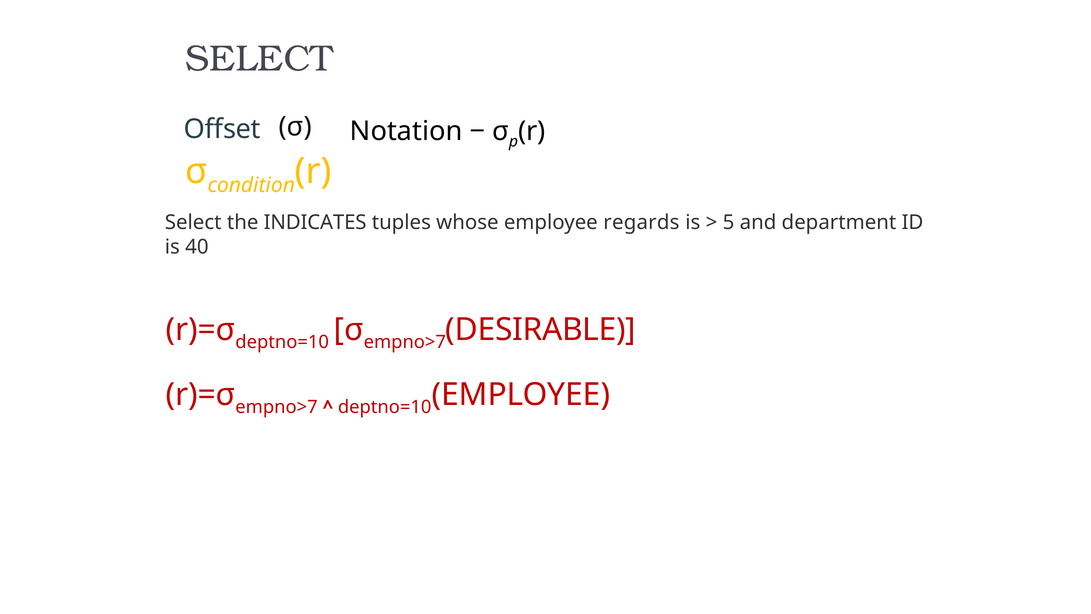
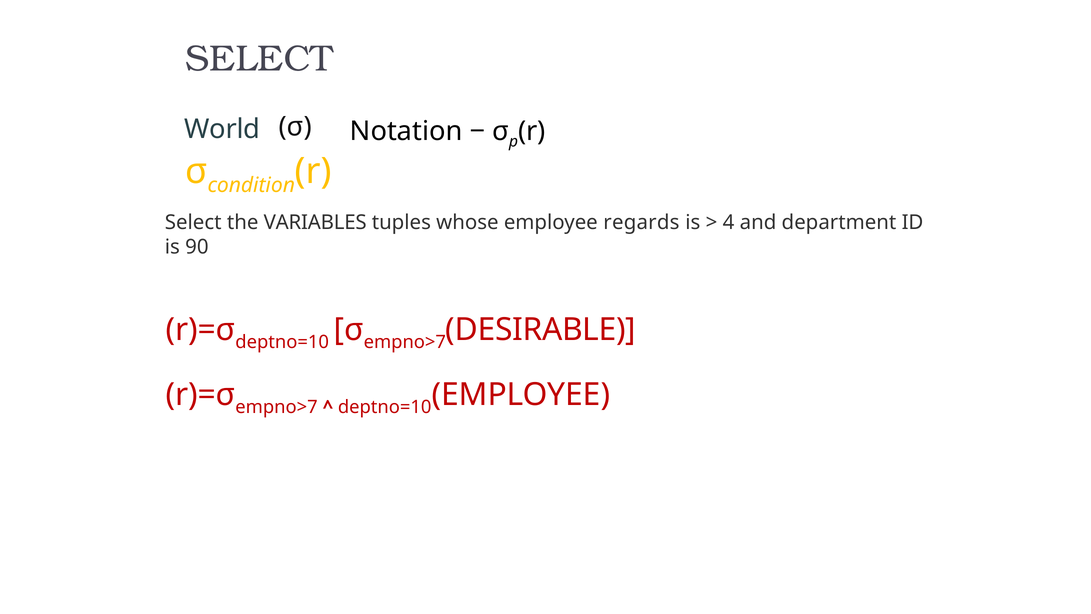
Offset: Offset -> World
INDICATES: INDICATES -> VARIABLES
5: 5 -> 4
40: 40 -> 90
